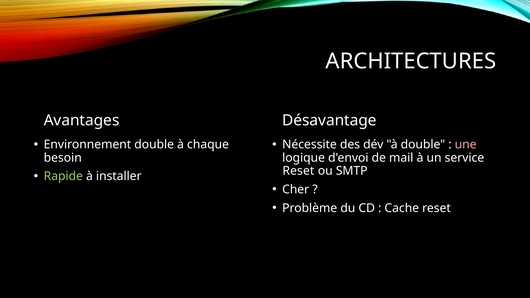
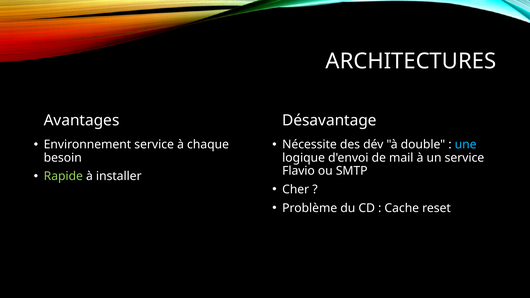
Environnement double: double -> service
une colour: pink -> light blue
Reset at (298, 171): Reset -> Flavio
